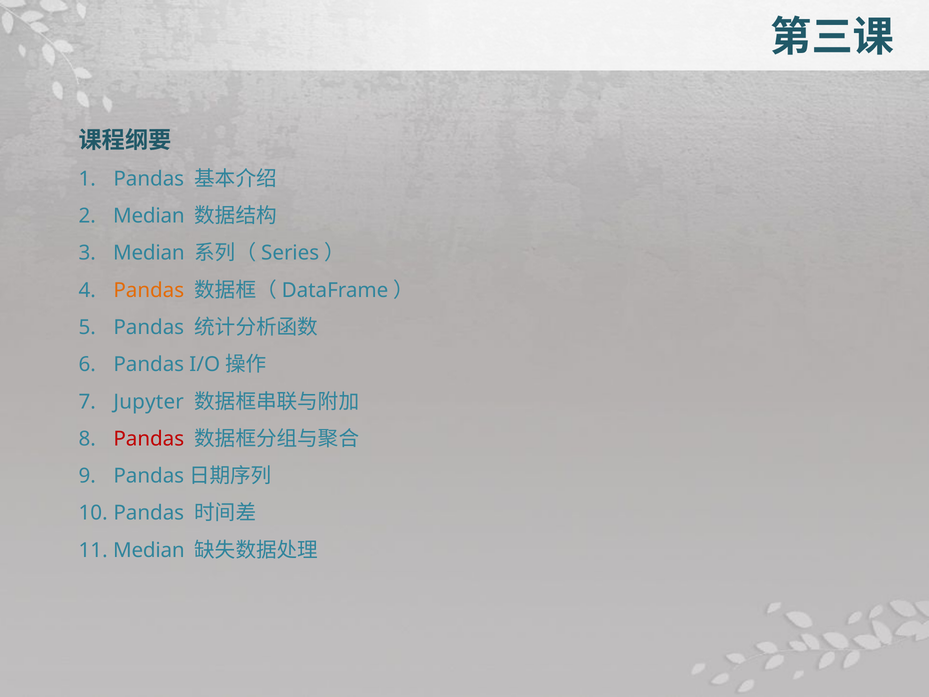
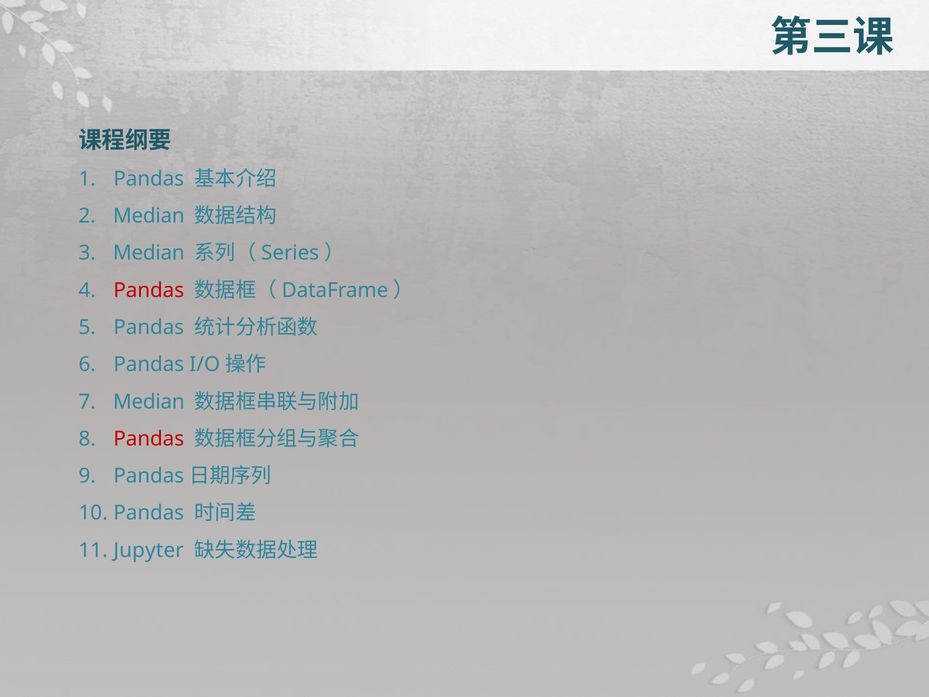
Pandas at (149, 290) colour: orange -> red
Jupyter at (149, 402): Jupyter -> Median
Median at (149, 550): Median -> Jupyter
